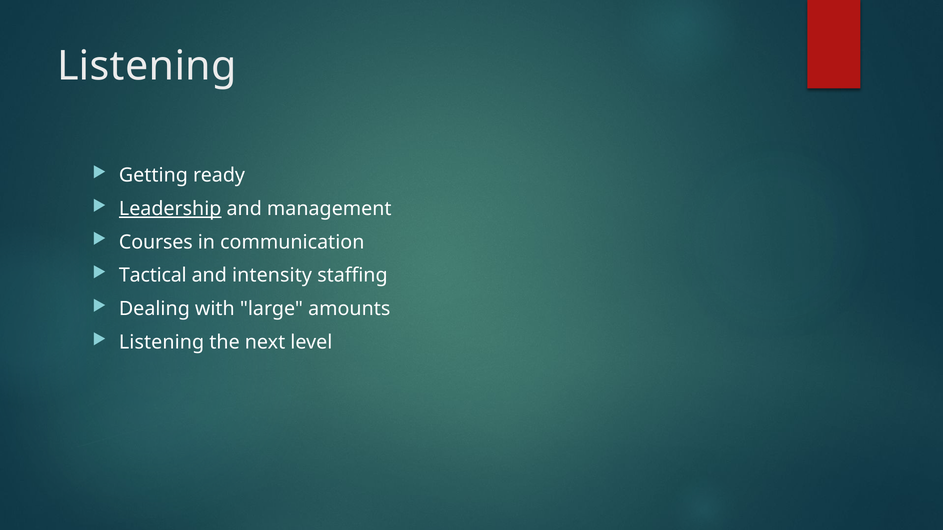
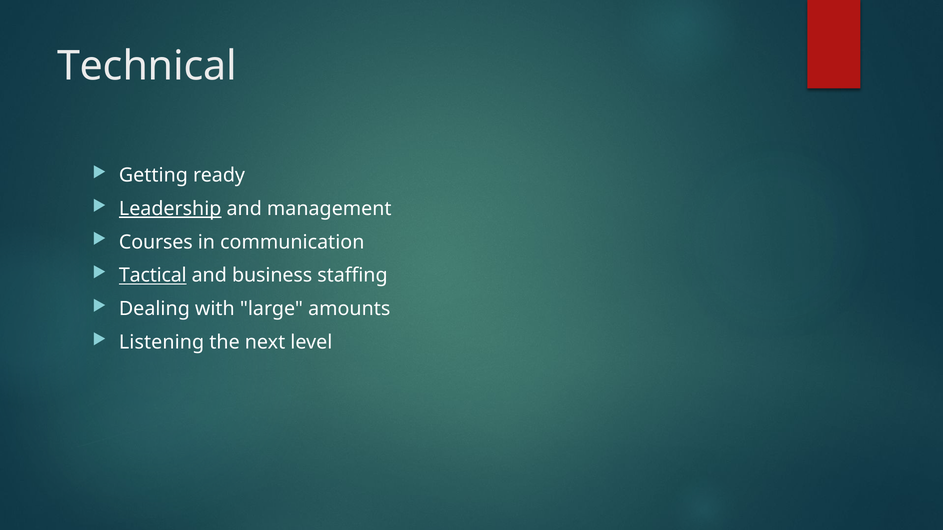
Listening at (147, 66): Listening -> Technical
Tactical underline: none -> present
intensity: intensity -> business
